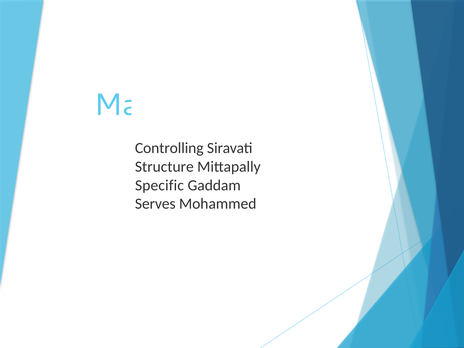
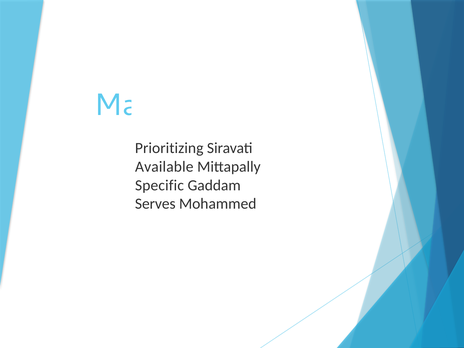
Controlling: Controlling -> Prioritizing
Structure: Structure -> Available
